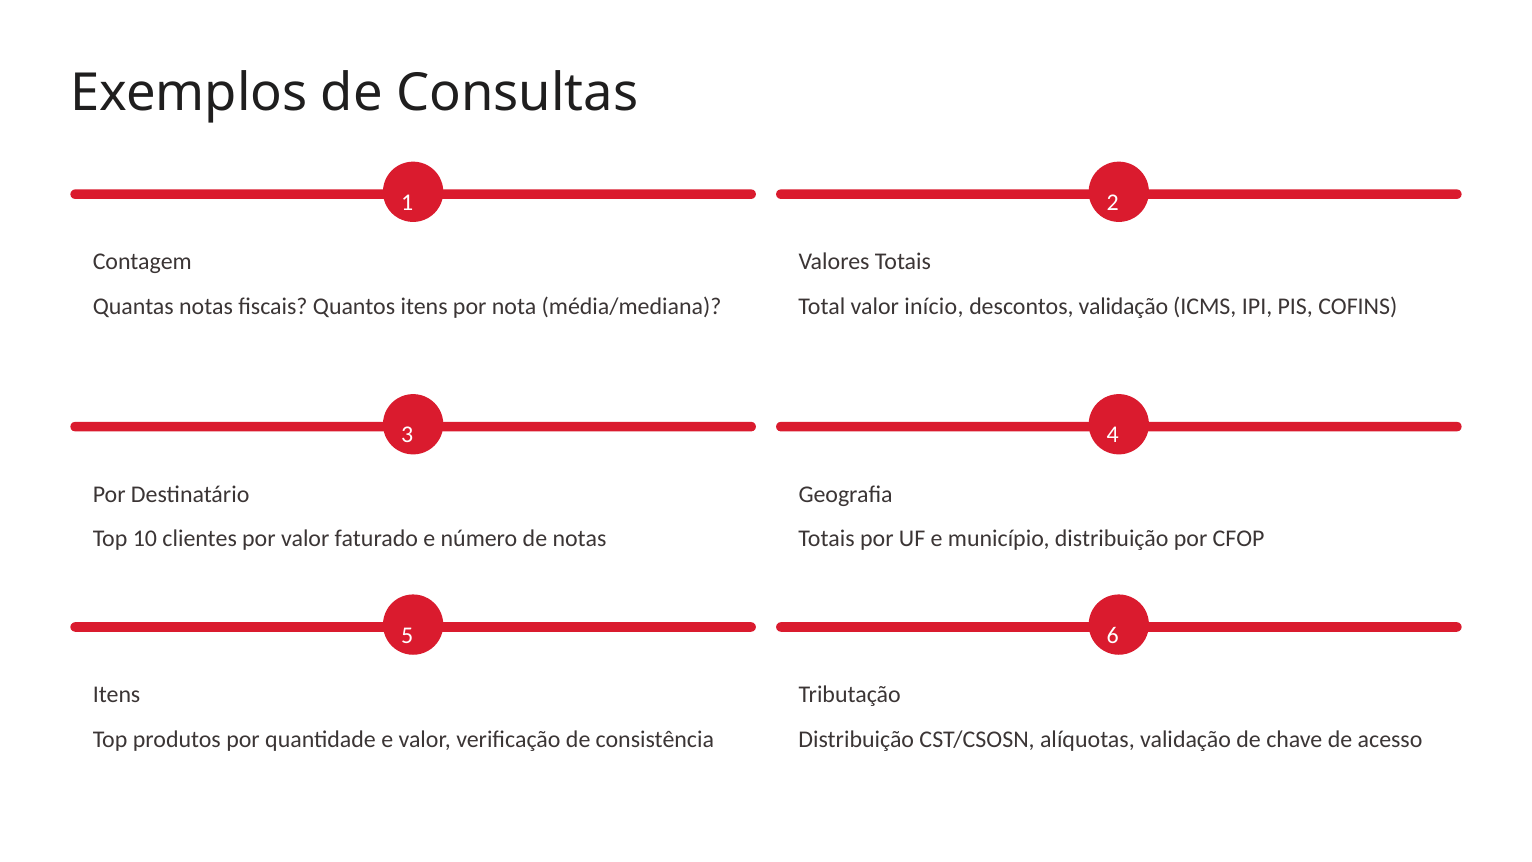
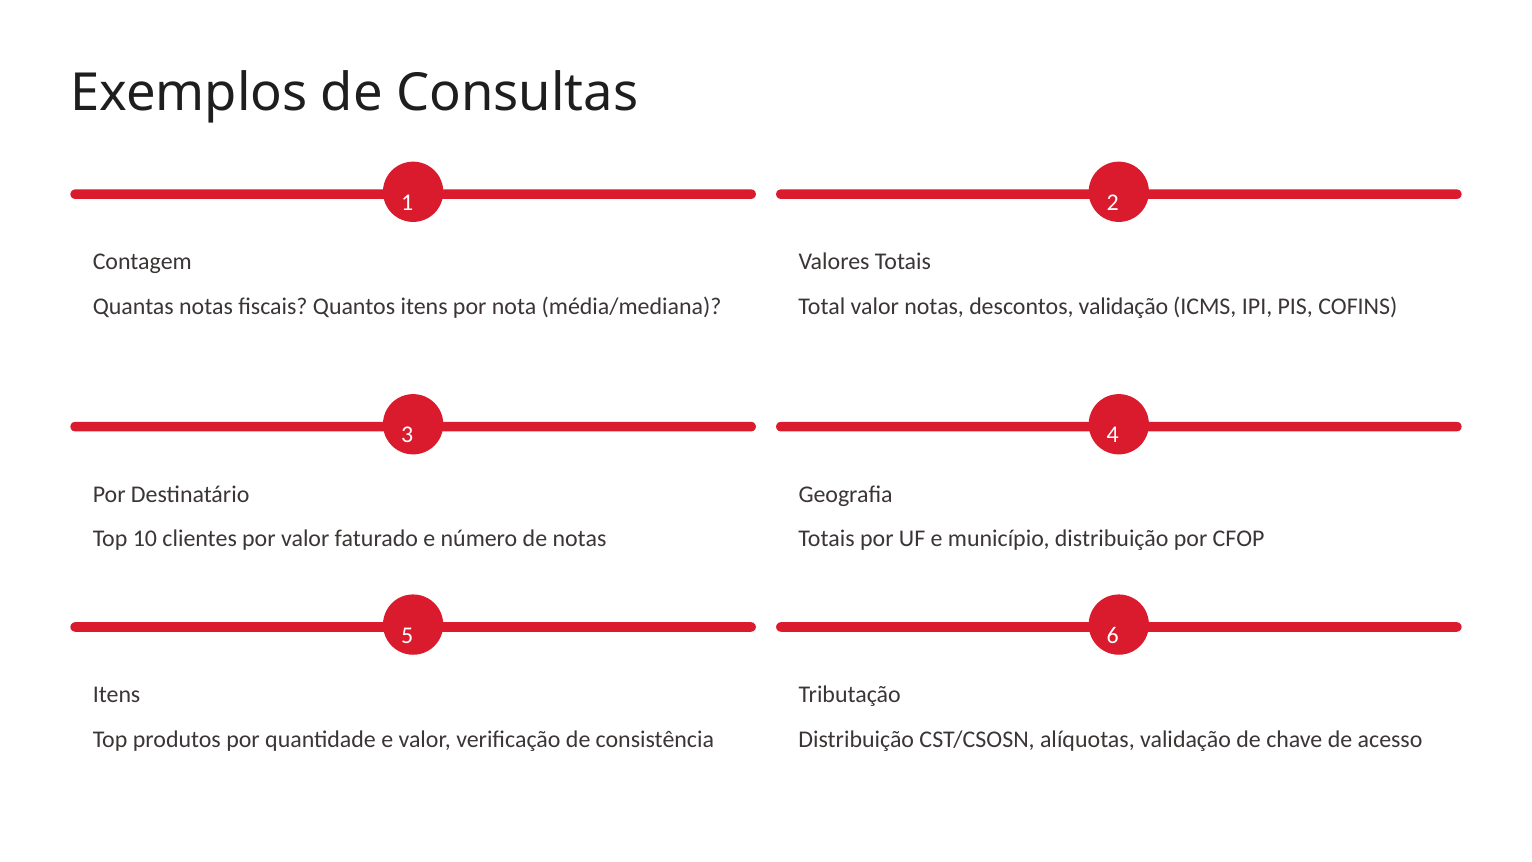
valor início: início -> notas
